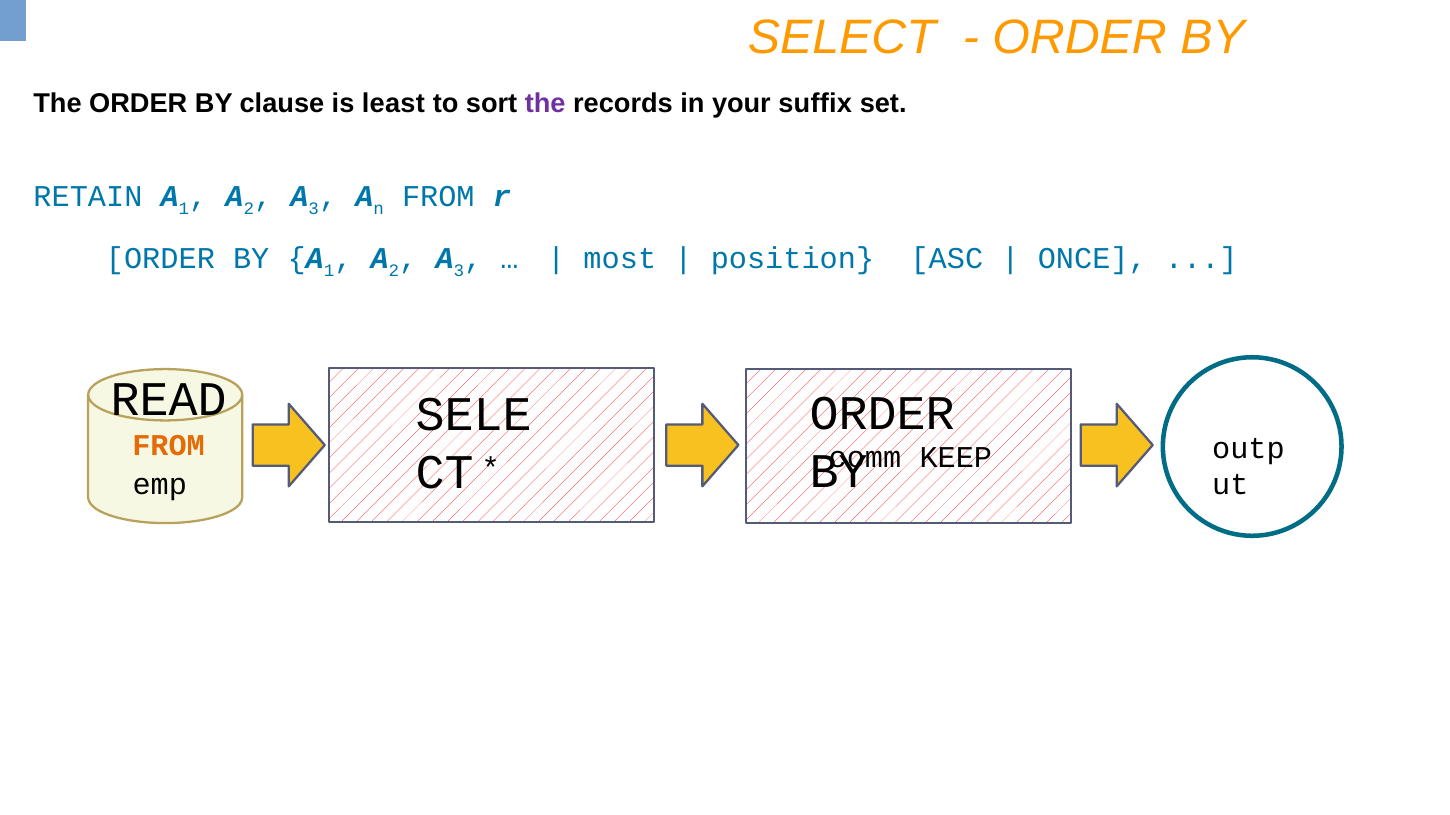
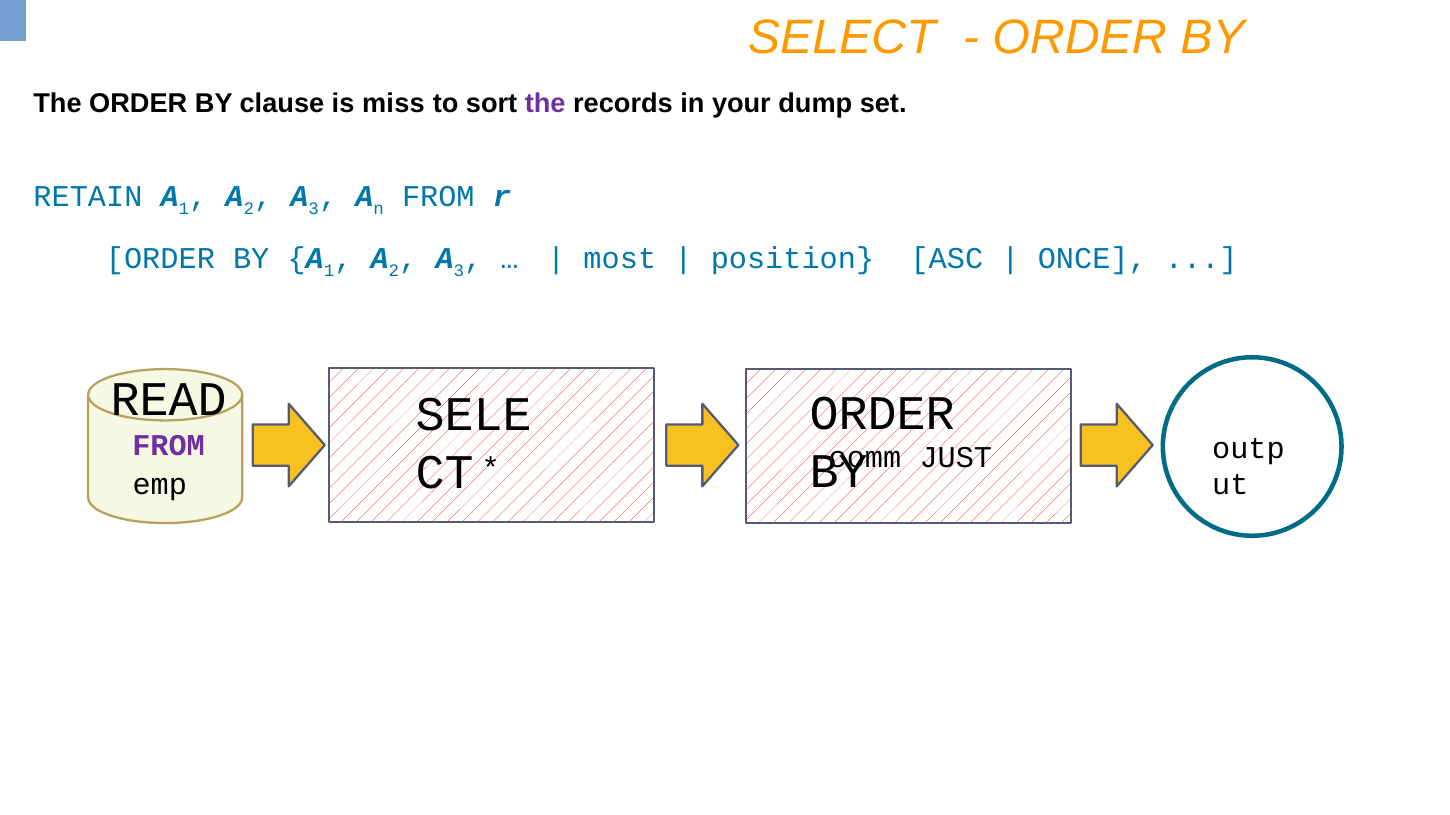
least: least -> miss
suffix: suffix -> dump
FROM at (169, 446) colour: orange -> purple
KEEP: KEEP -> JUST
